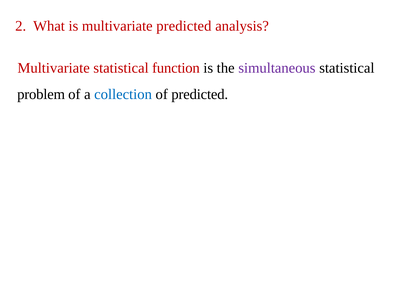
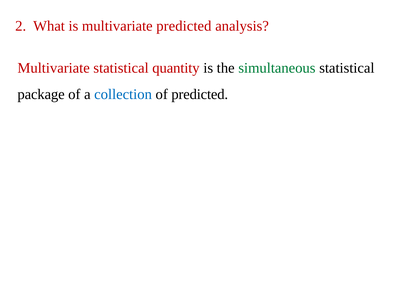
function: function -> quantity
simultaneous colour: purple -> green
problem: problem -> package
